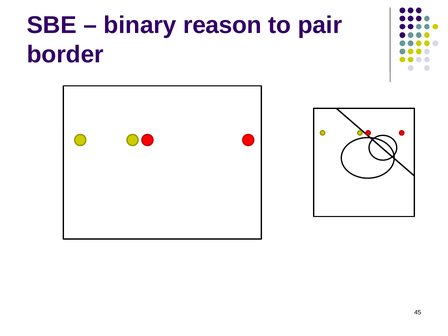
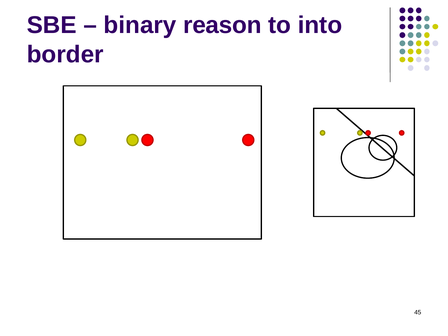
pair: pair -> into
